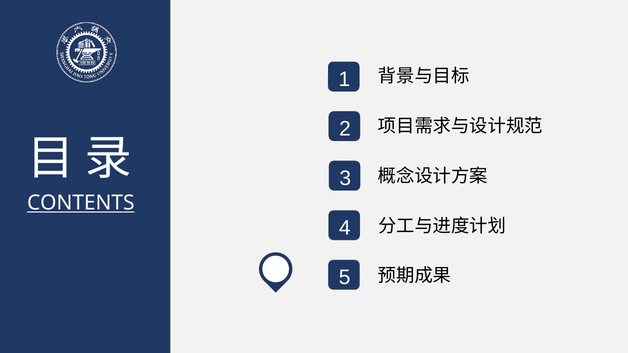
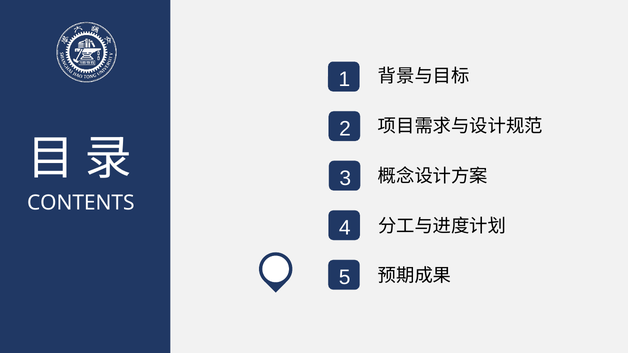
CONTENTS underline: present -> none
